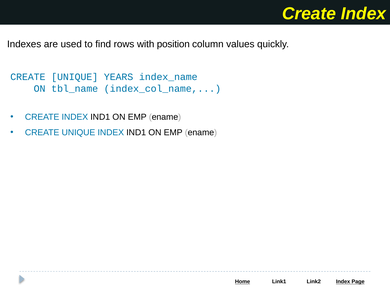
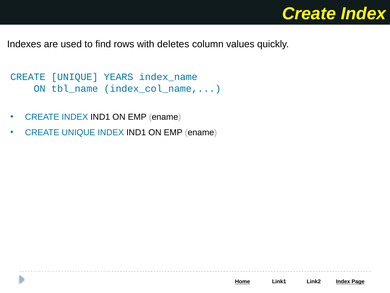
position: position -> deletes
